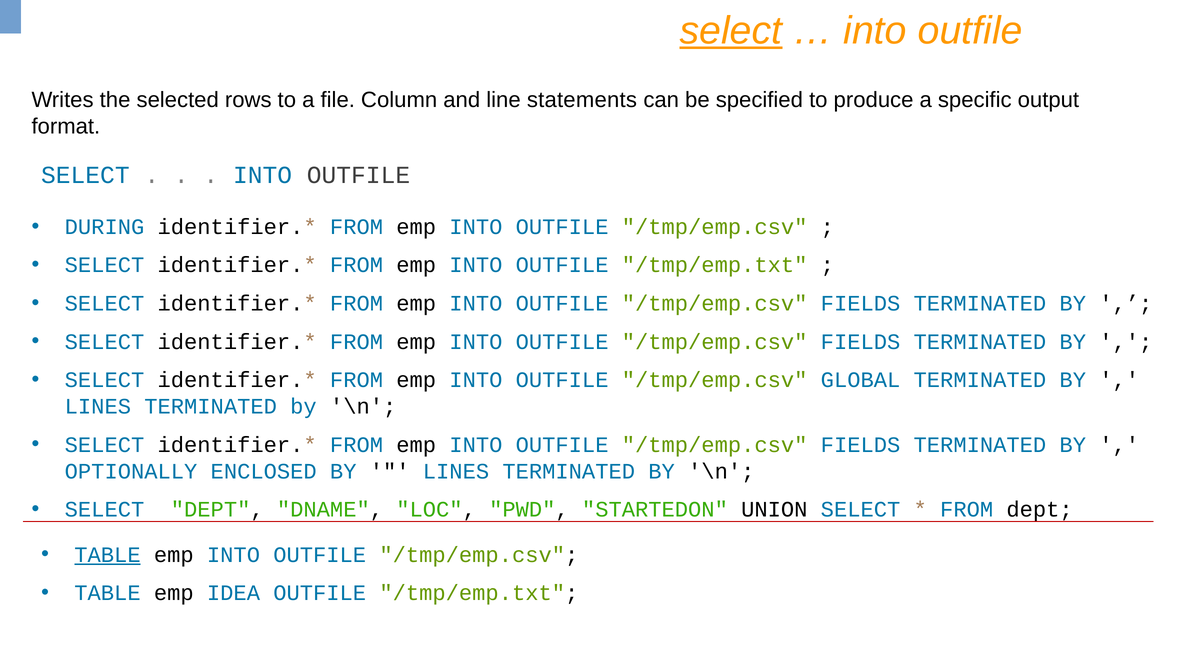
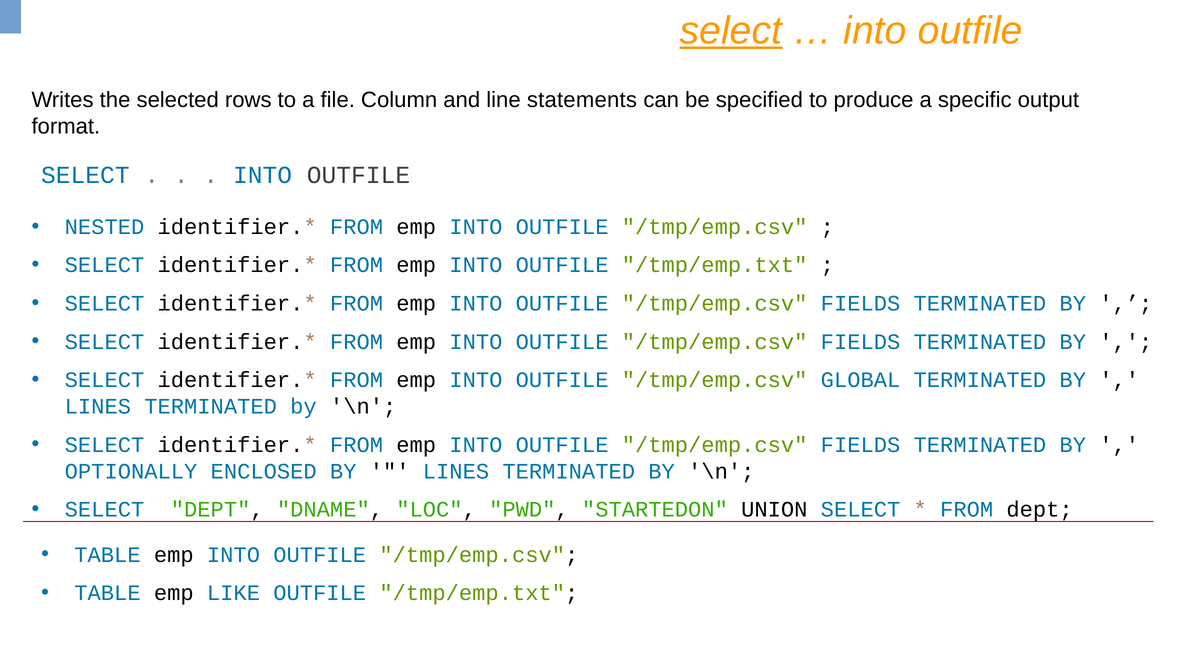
DURING: DURING -> NESTED
TABLE at (107, 555) underline: present -> none
IDEA: IDEA -> LIKE
